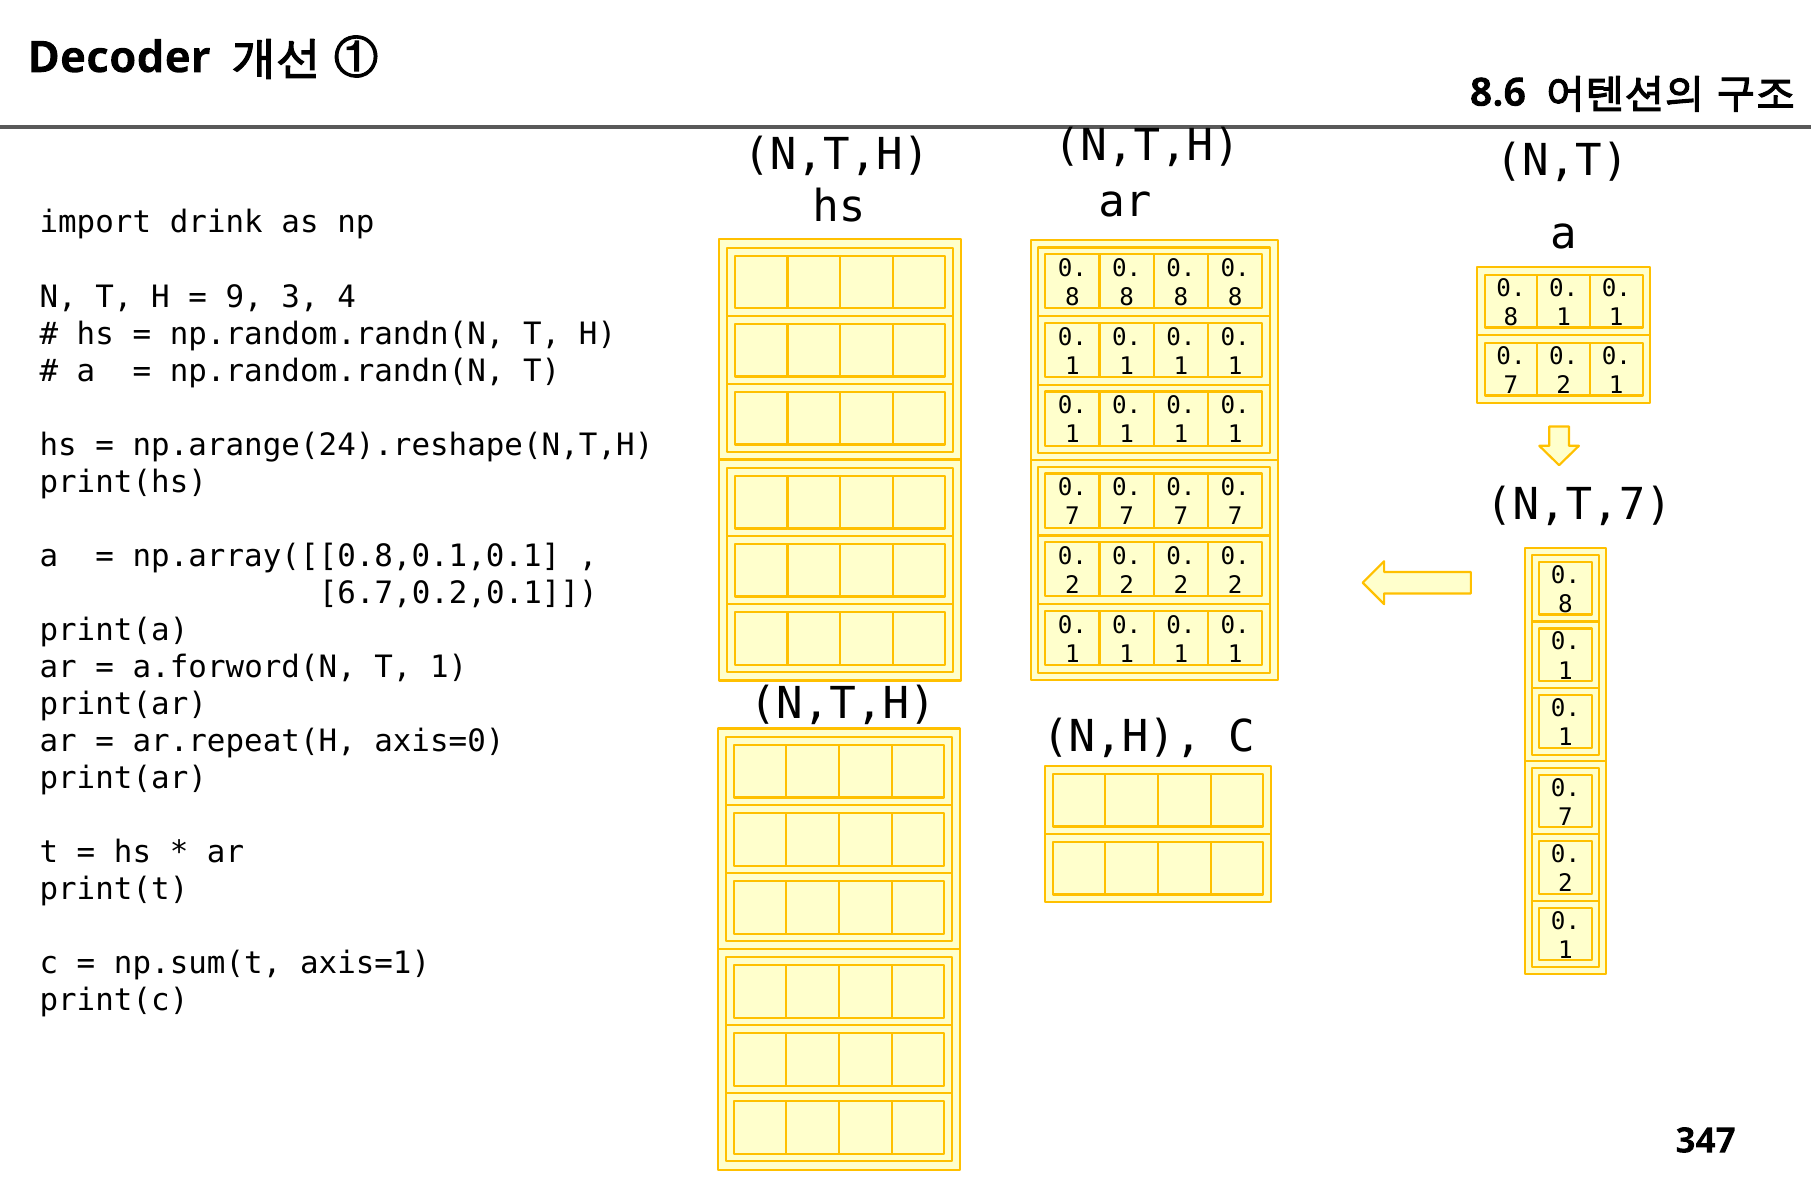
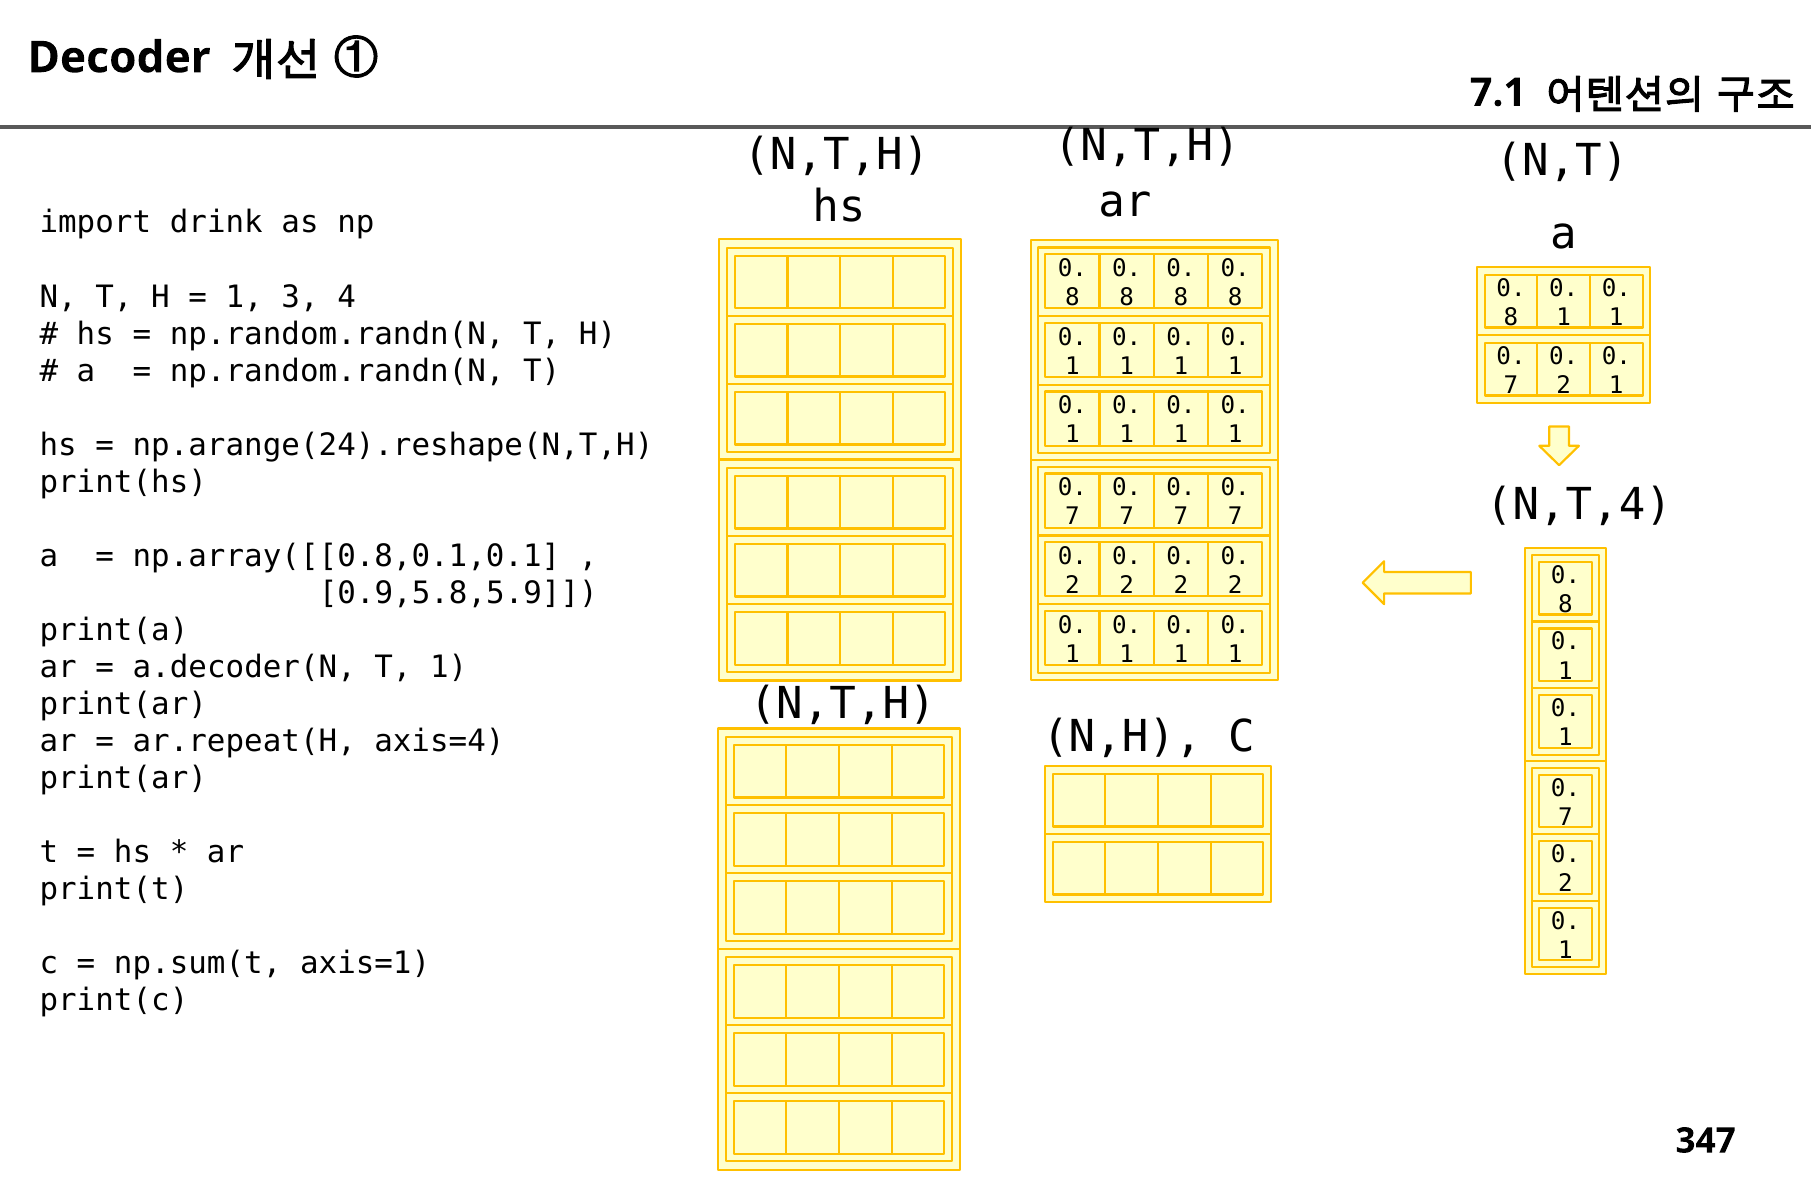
8.6: 8.6 -> 7.1
9 at (244, 297): 9 -> 1
N,T,7: N,T,7 -> N,T,4
6.7,0.2,0.1: 6.7,0.2,0.1 -> 0.9,5.8,5.9
a.forword(N: a.forword(N -> a.decoder(N
axis=0: axis=0 -> axis=4
